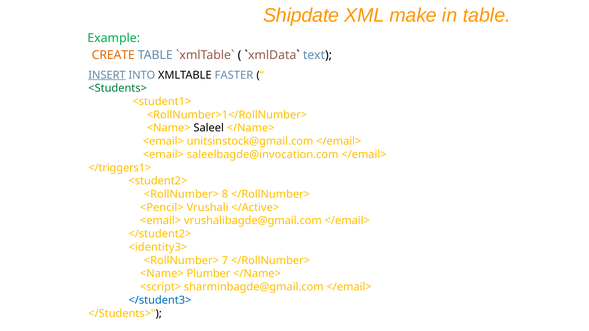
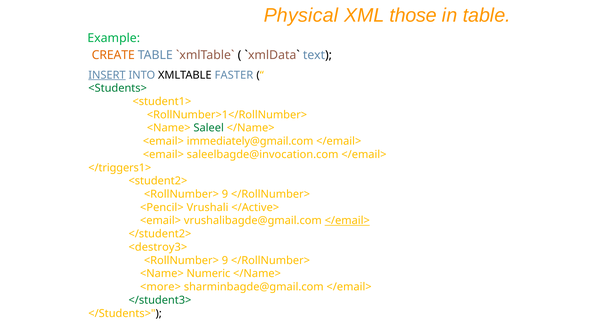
Shipdate: Shipdate -> Physical
make: make -> those
Saleel colour: black -> green
unitsinstock@gmail.com: unitsinstock@gmail.com -> immediately@gmail.com
8 at (225, 194): 8 -> 9
</email> at (347, 221) underline: none -> present
<identity3>: <identity3> -> <destroy3>
7 at (225, 261): 7 -> 9
Plumber: Plumber -> Numeric
<script>: <script> -> <more>
</student3> colour: blue -> green
